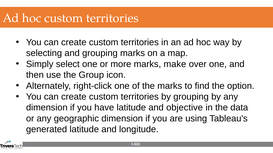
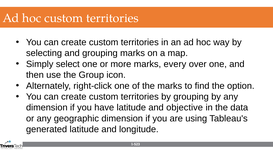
make: make -> every
